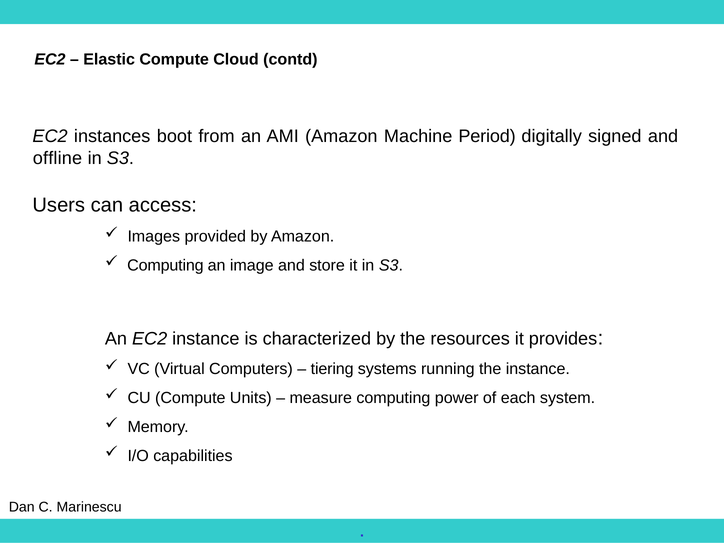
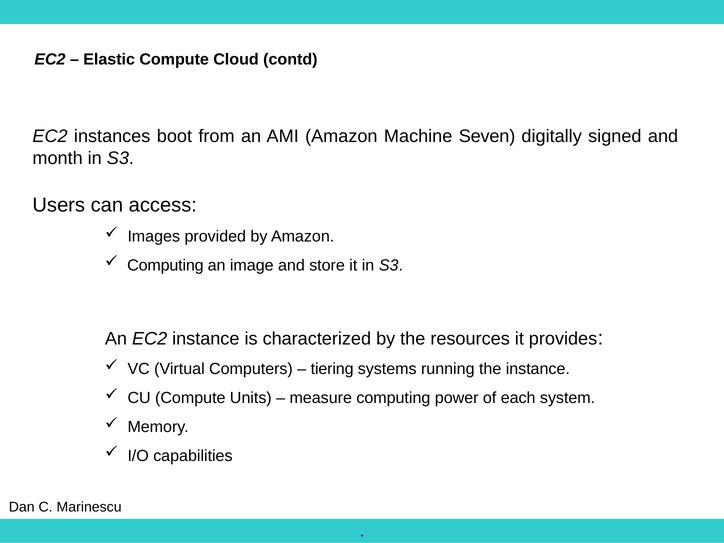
Period: Period -> Seven
offline: offline -> month
